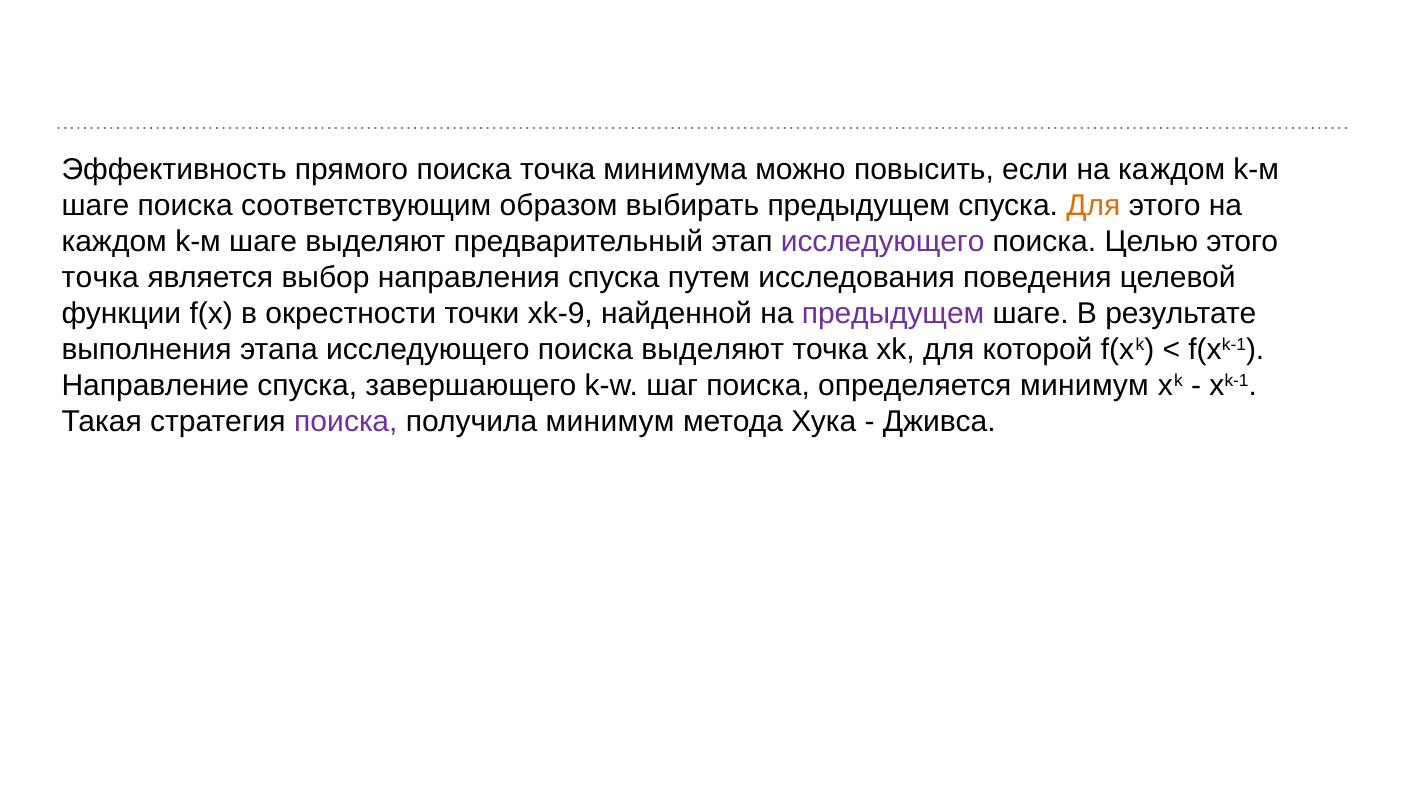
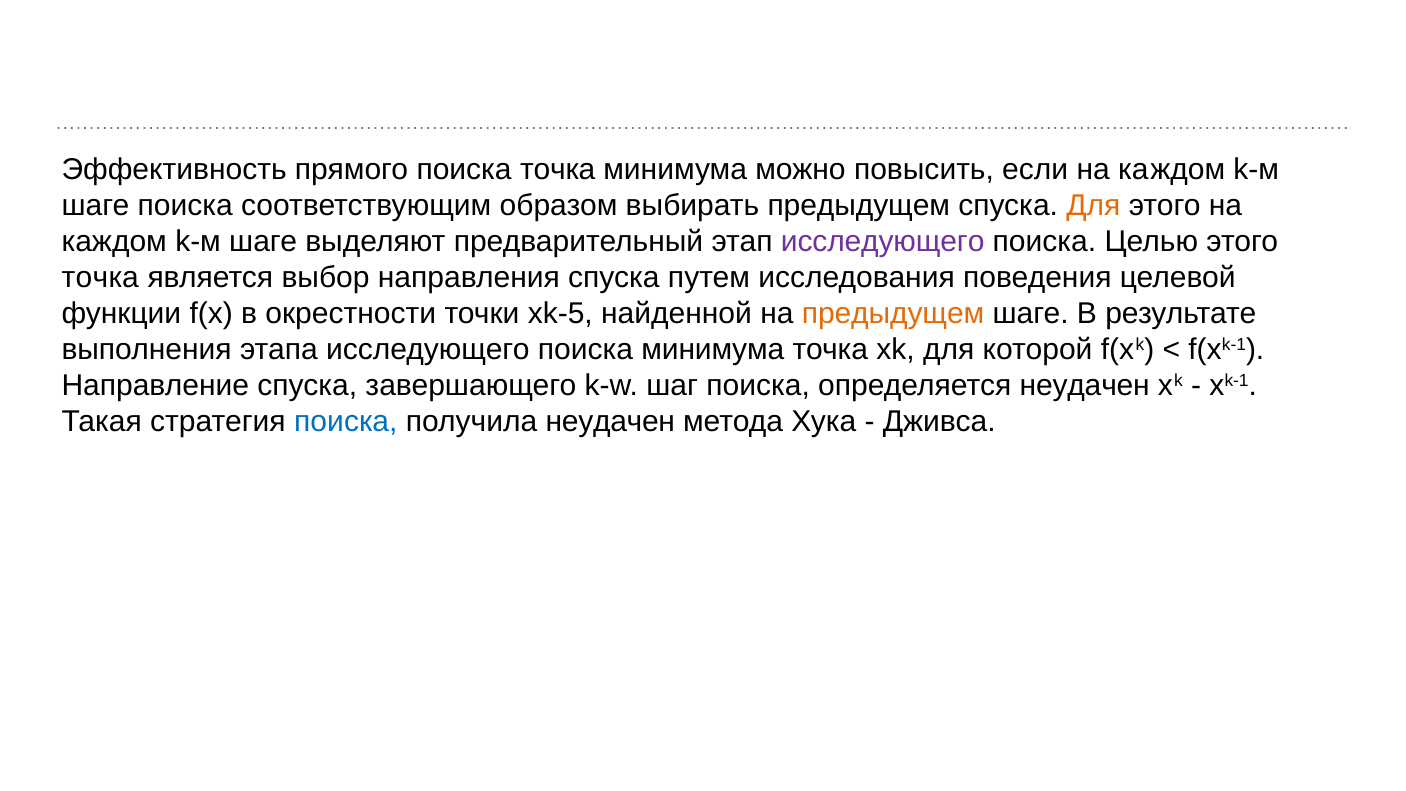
xk-9: xk-9 -> xk-5
предыдущем at (893, 314) colour: purple -> orange
поиска выделяют: выделяют -> минимума
определяется минимум: минимум -> неудачен
поиска at (346, 422) colour: purple -> blue
получила минимум: минимум -> неудачен
